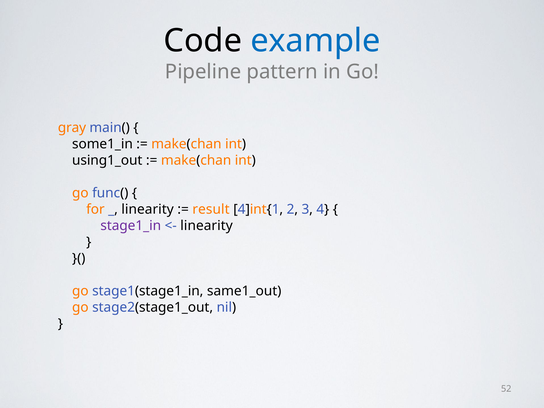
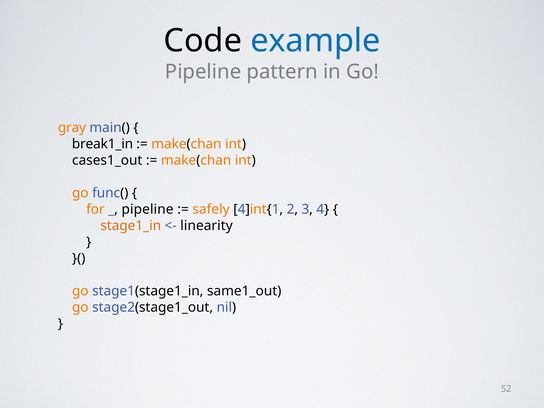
some1_in: some1_in -> break1_in
using1_out: using1_out -> cases1_out
linearity at (148, 209): linearity -> pipeline
result: result -> safely
stage1_in colour: purple -> orange
